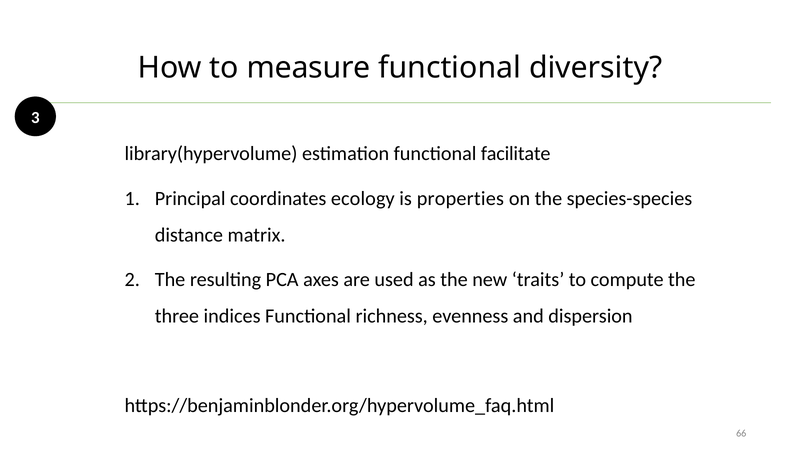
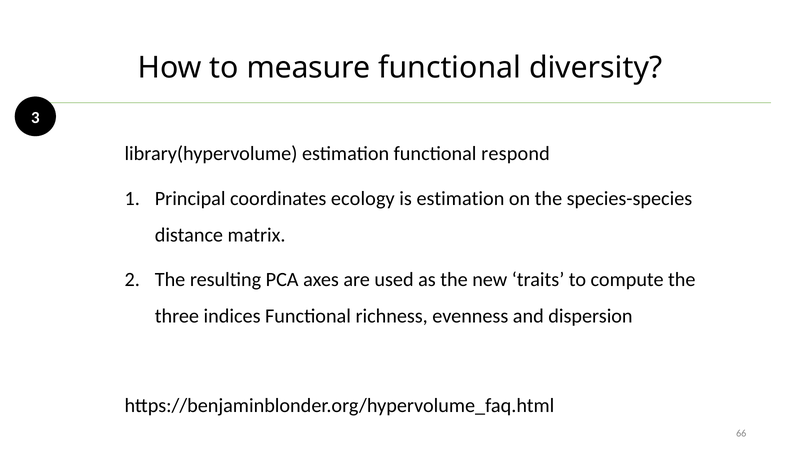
facilitate: facilitate -> respond
is properties: properties -> estimation
